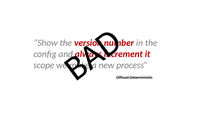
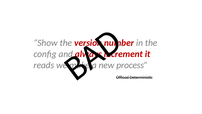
scope: scope -> reads
